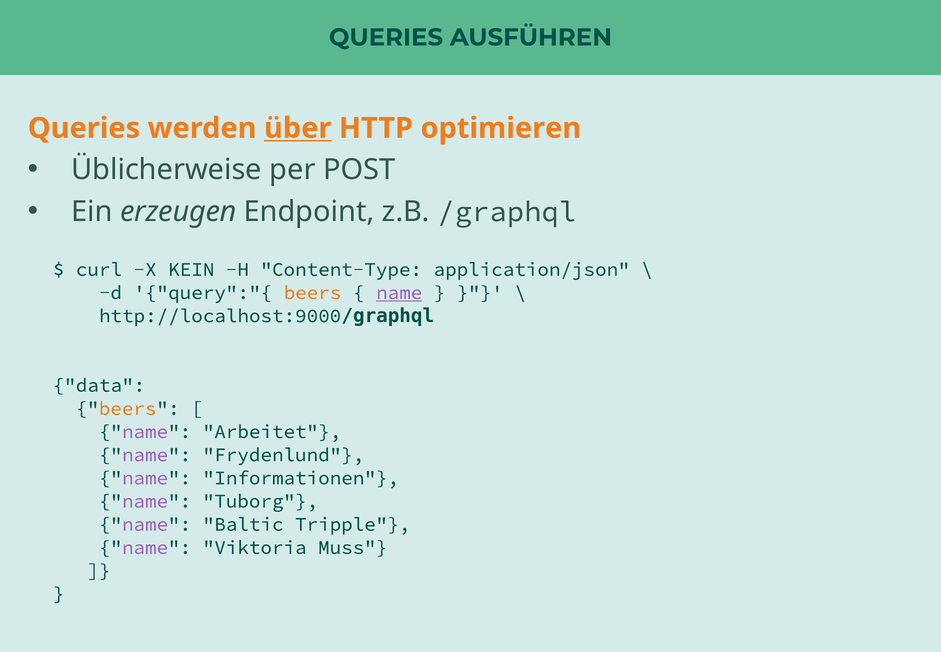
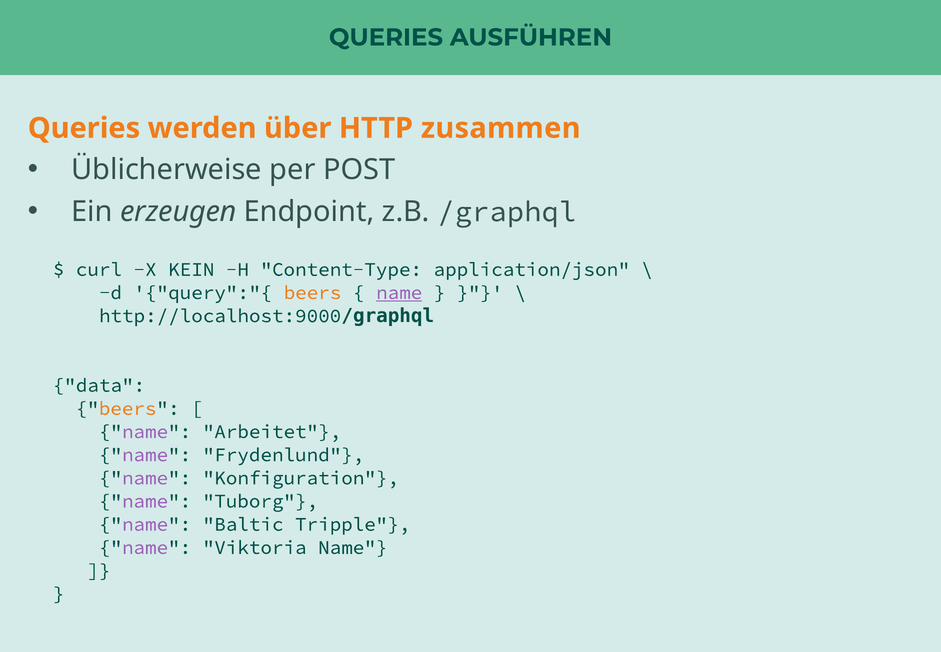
über underline: present -> none
optimieren: optimieren -> zusammen
Informationen: Informationen -> Konfiguration
Viktoria Muss: Muss -> Name
